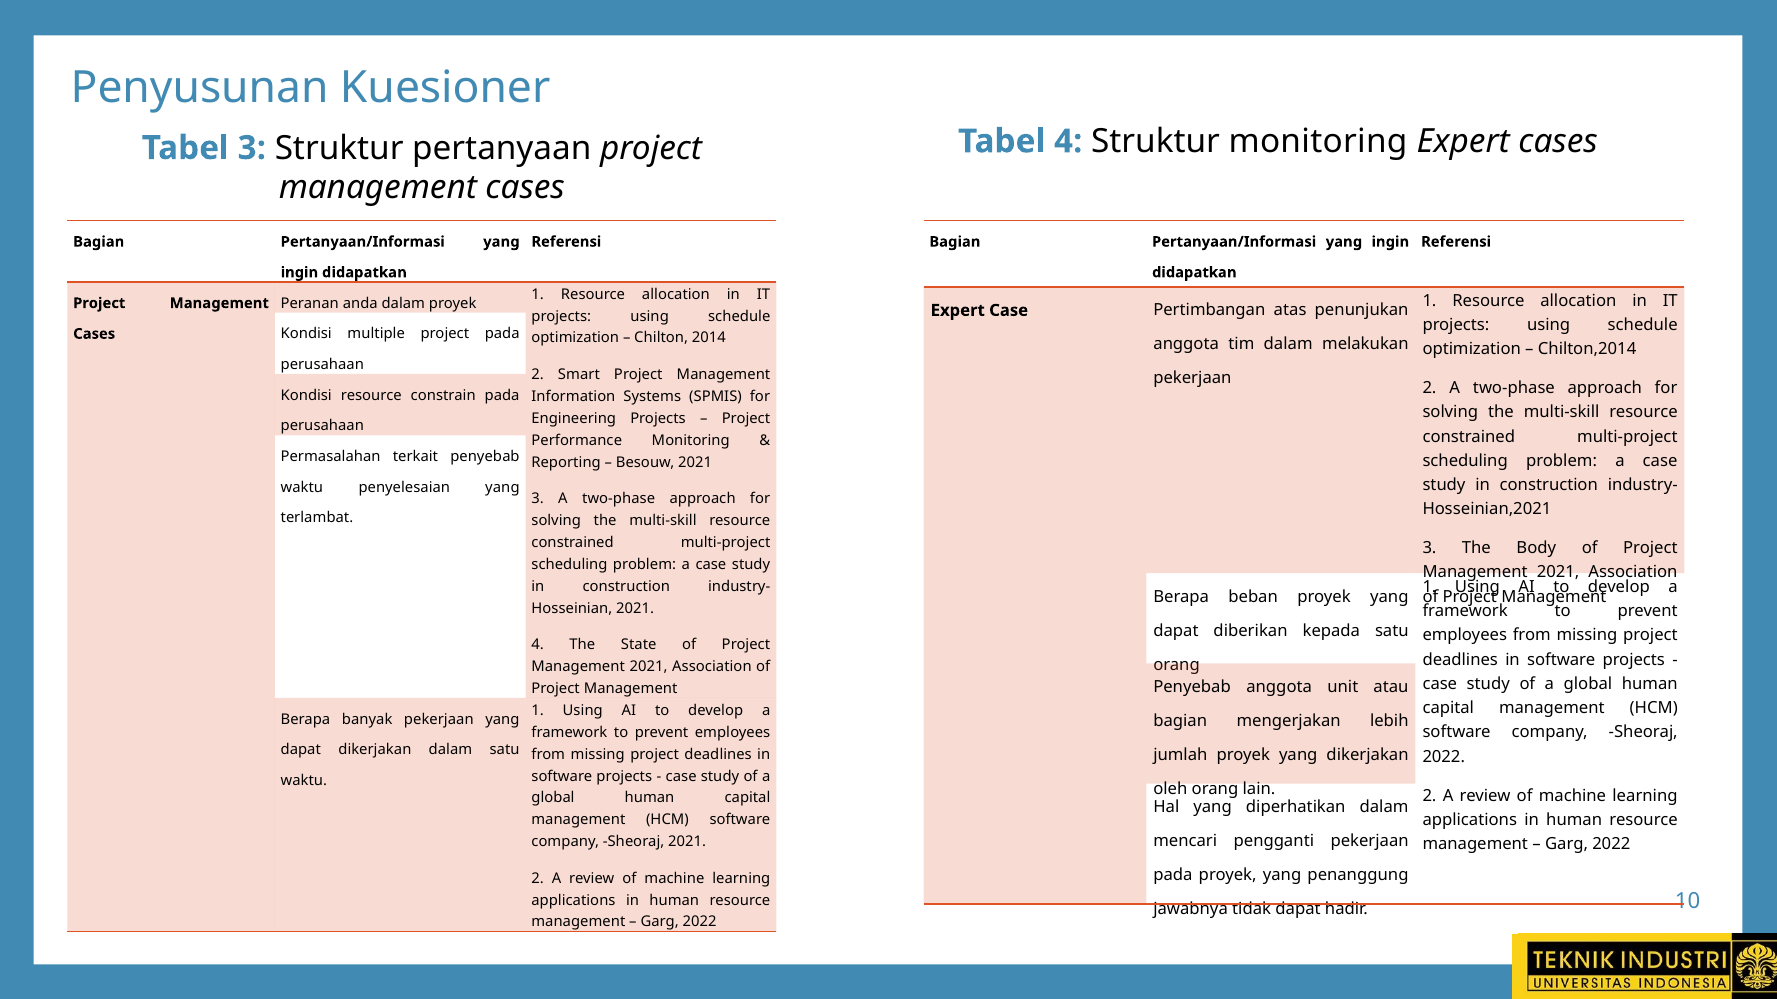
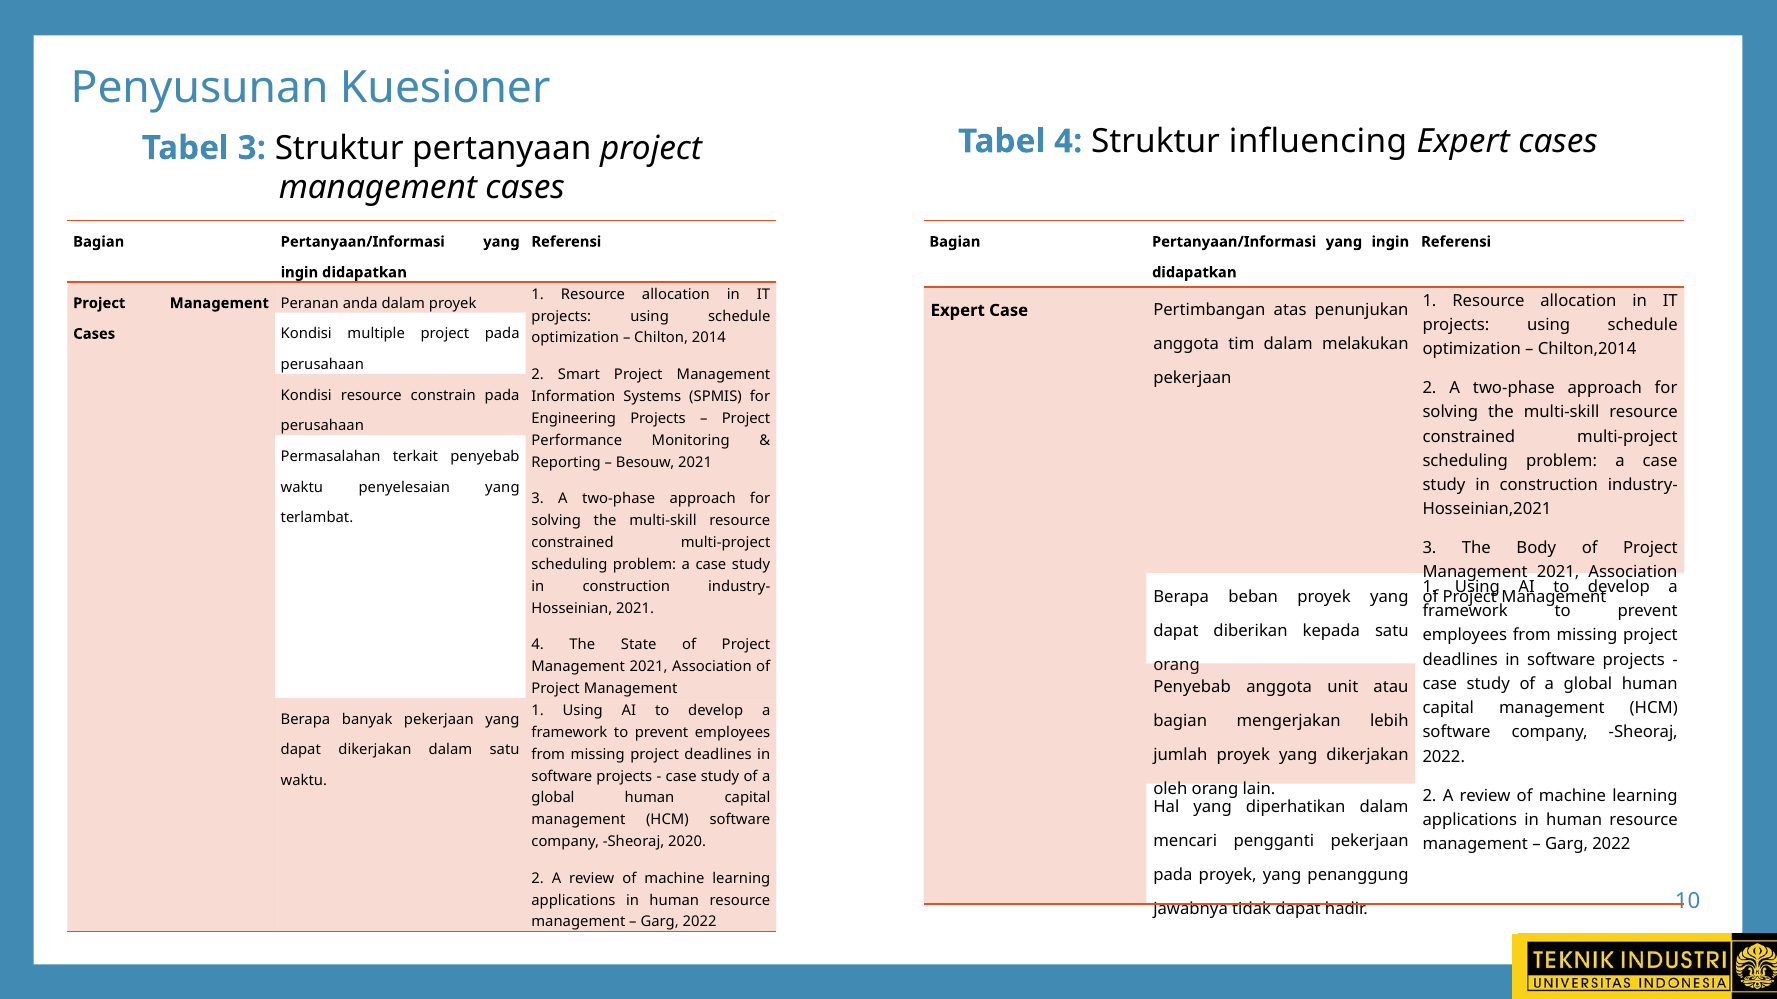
Struktur monitoring: monitoring -> influencing
Sheoraj 2021: 2021 -> 2020
